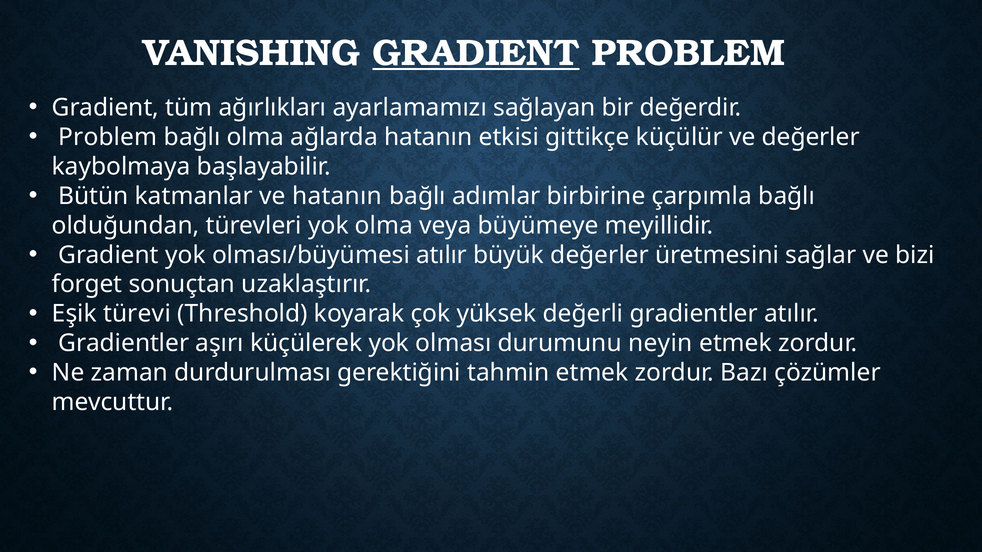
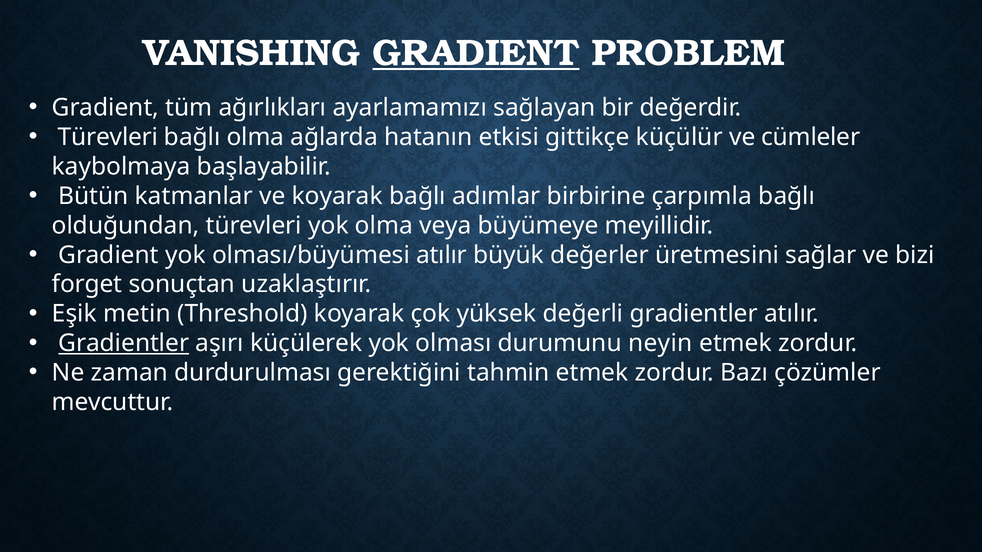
Problem at (108, 137): Problem -> Türevleri
ve değerler: değerler -> cümleler
ve hatanın: hatanın -> koyarak
türevi: türevi -> metin
Gradientler at (124, 343) underline: none -> present
